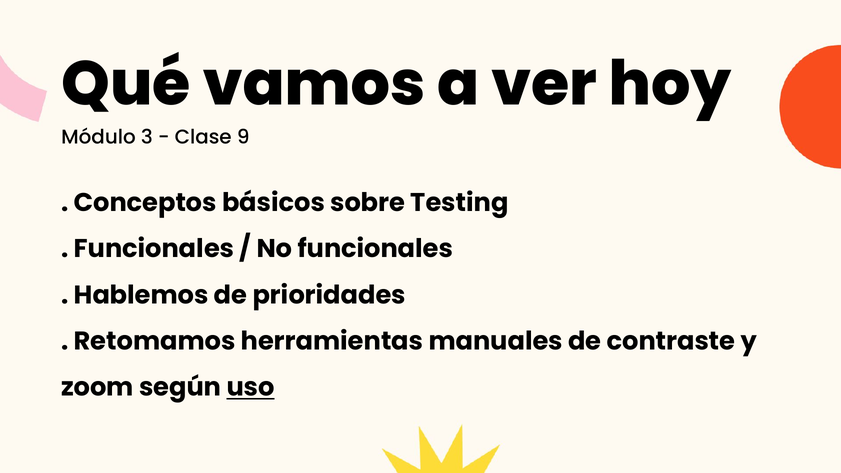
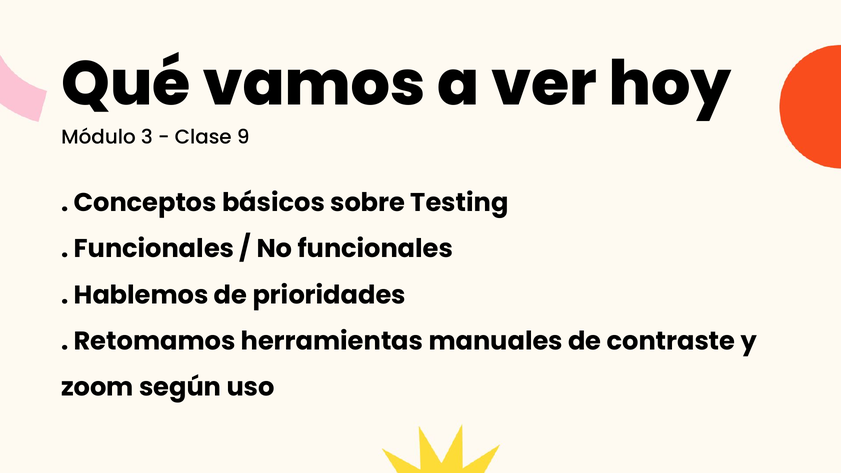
uso underline: present -> none
